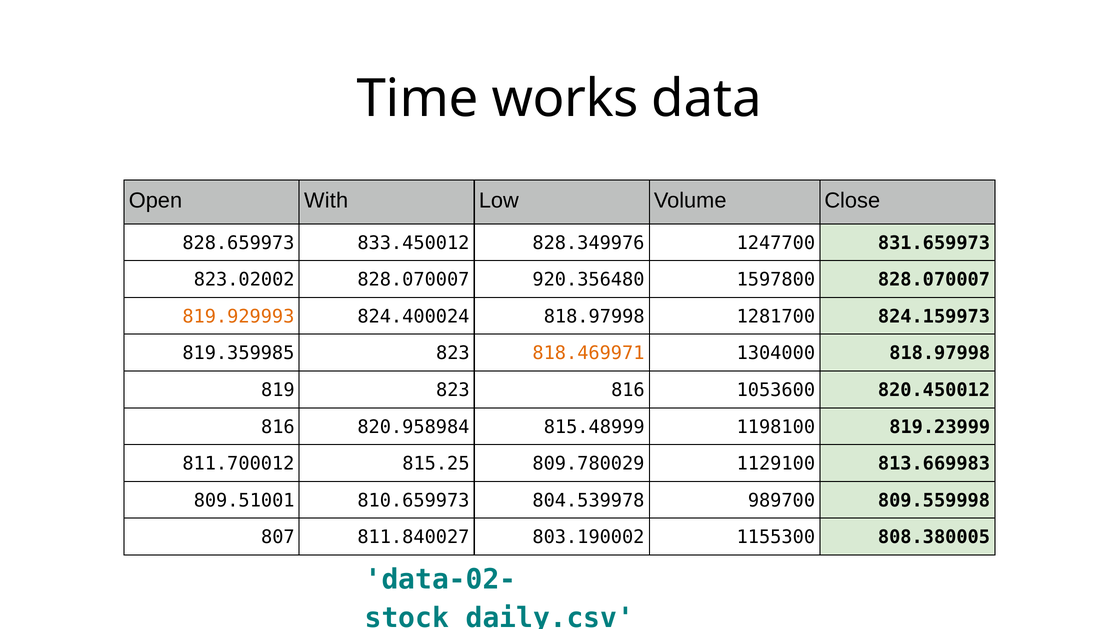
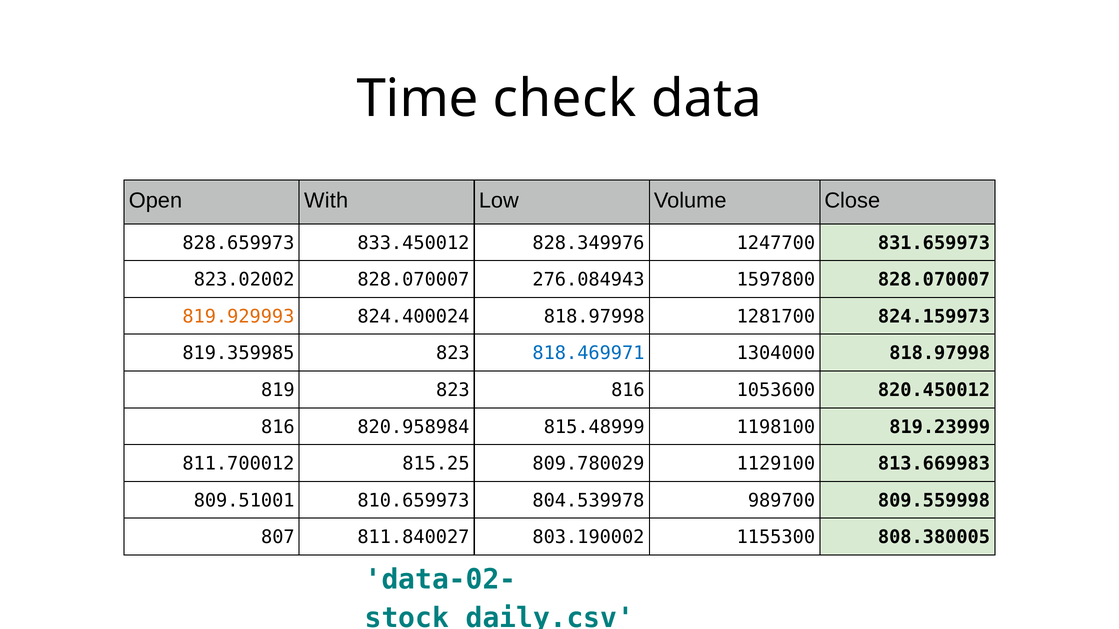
works: works -> check
920.356480: 920.356480 -> 276.084943
818.469971 colour: orange -> blue
